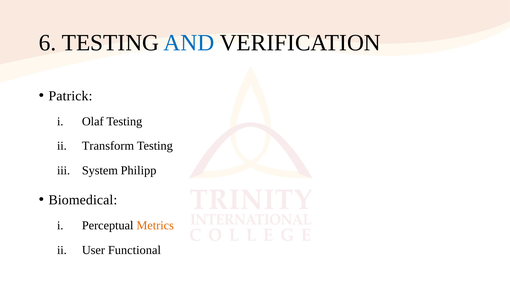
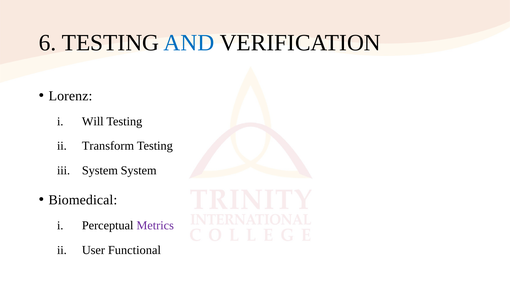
Patrick: Patrick -> Lorenz
Olaf: Olaf -> Will
System Philipp: Philipp -> System
Metrics colour: orange -> purple
